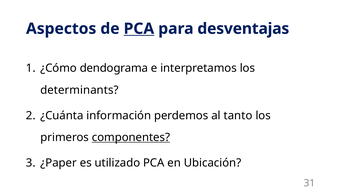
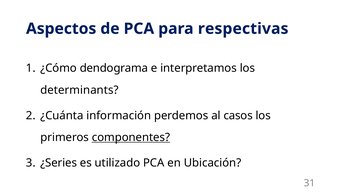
PCA at (139, 29) underline: present -> none
desventajas: desventajas -> respectivas
tanto: tanto -> casos
¿Paper: ¿Paper -> ¿Series
